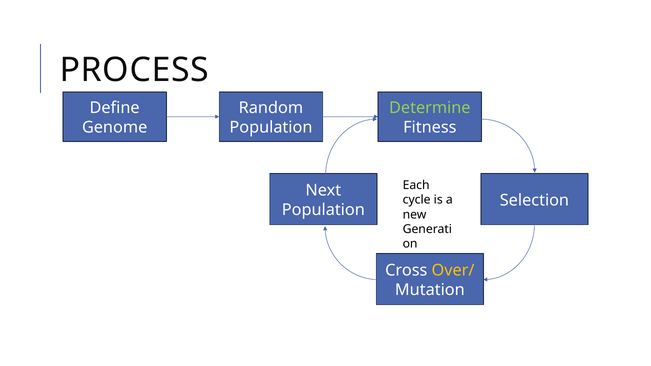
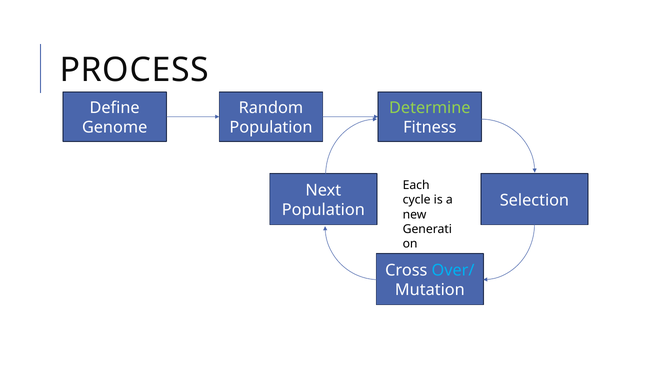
Over/ colour: yellow -> light blue
